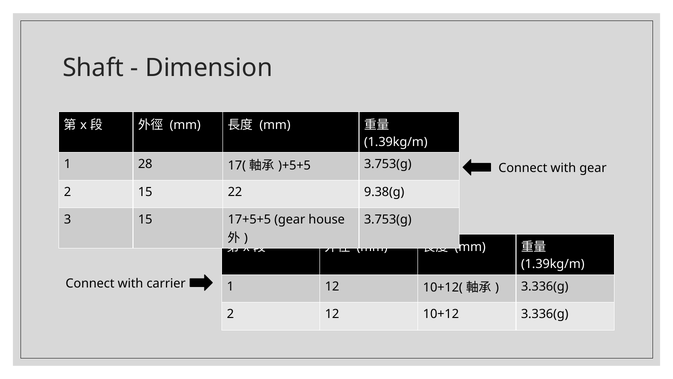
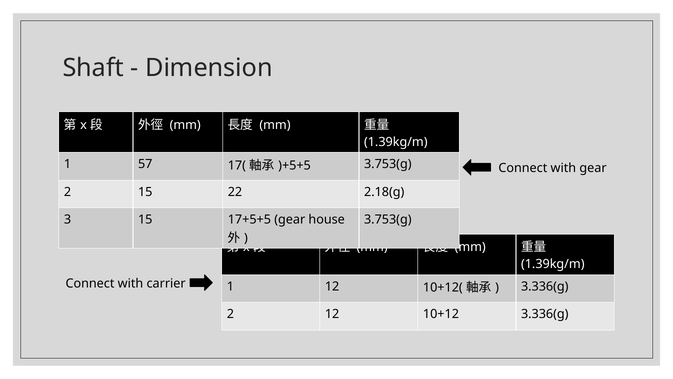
28: 28 -> 57
9.38(g: 9.38(g -> 2.18(g
